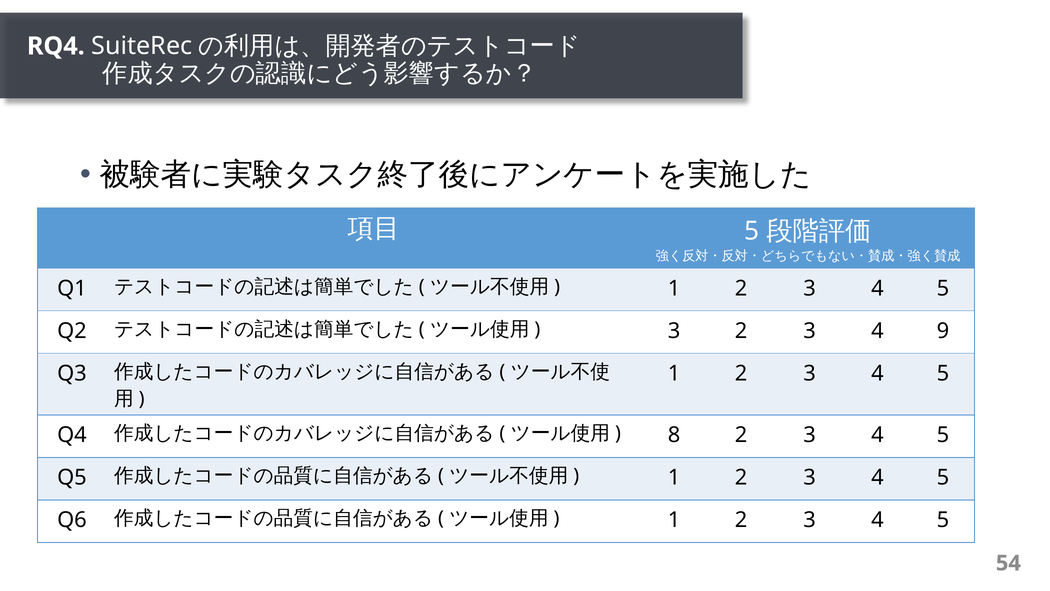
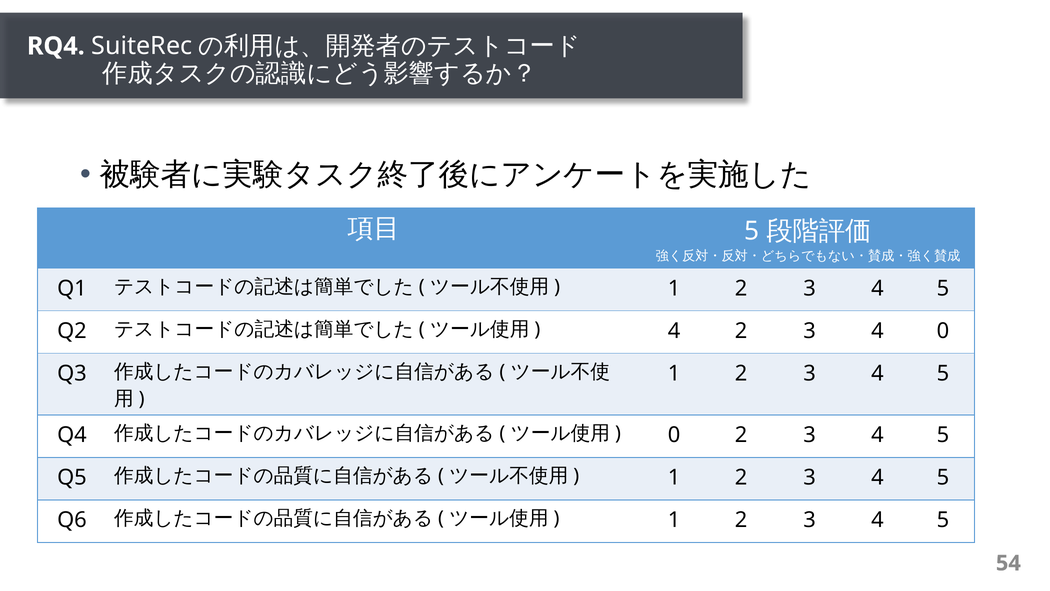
3 at (674, 331): 3 -> 4
4 9: 9 -> 0
8 at (674, 435): 8 -> 0
